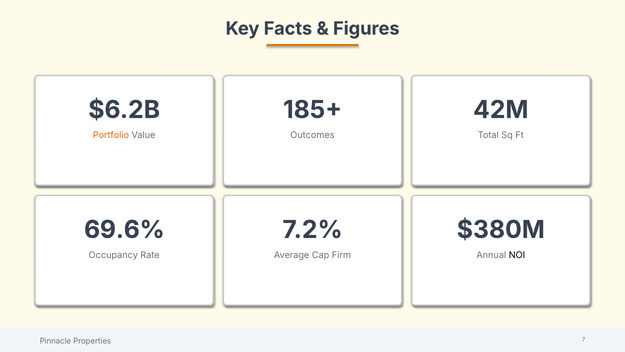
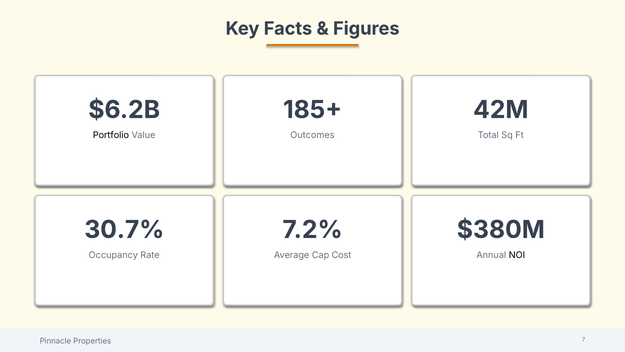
Portfolio colour: orange -> black
69.6%: 69.6% -> 30.7%
Firm: Firm -> Cost
